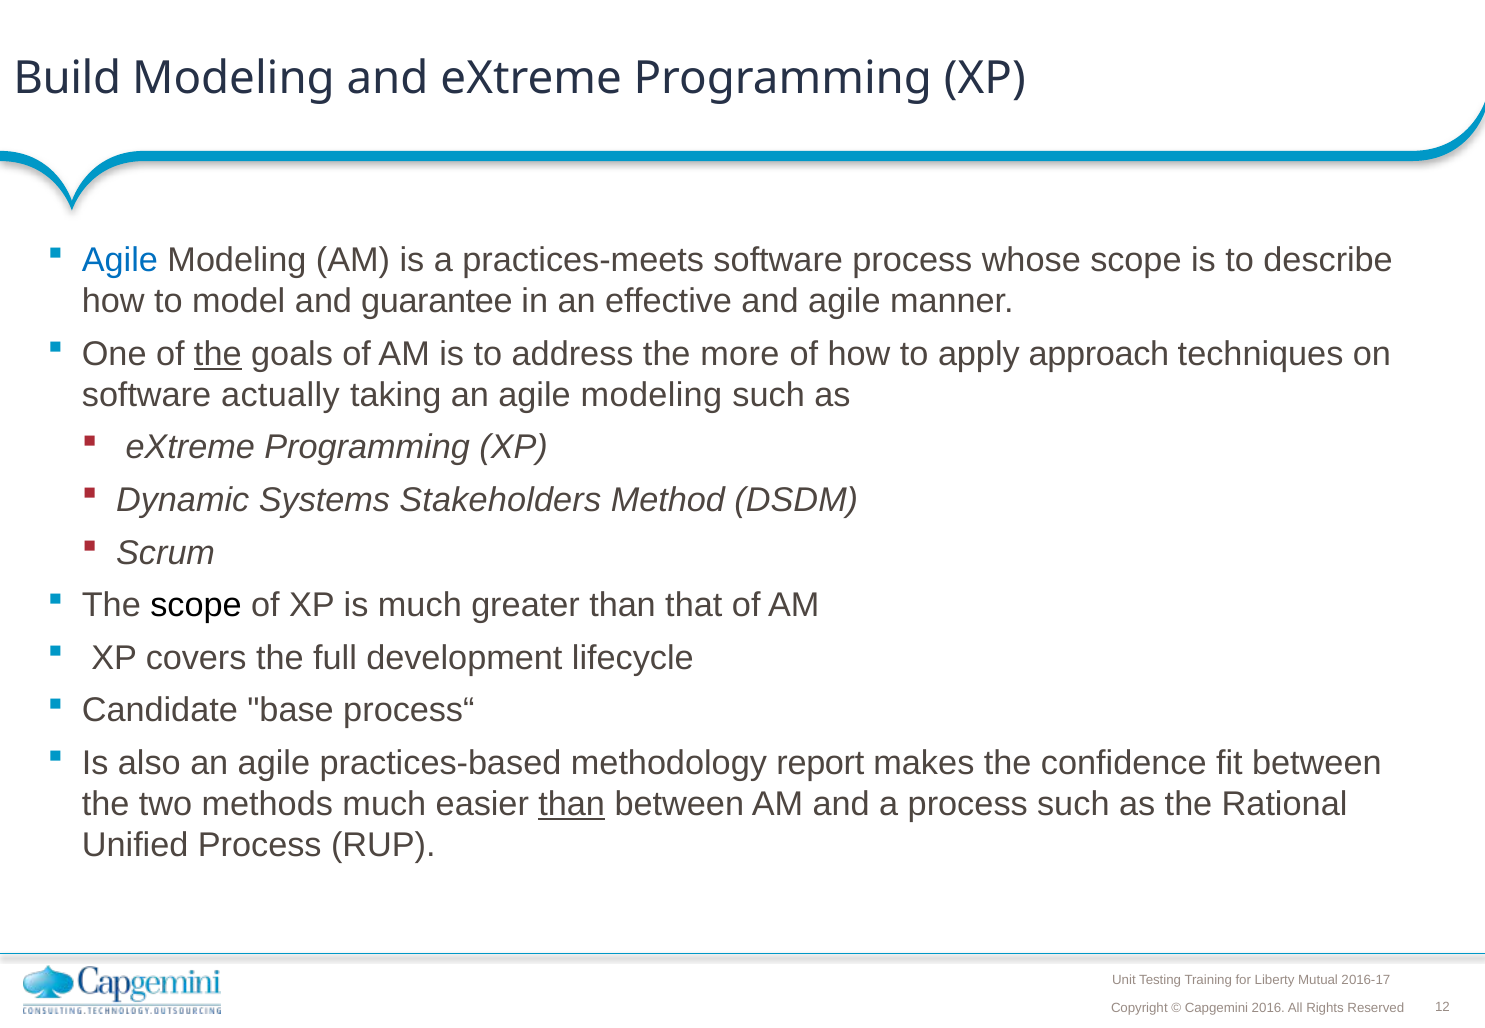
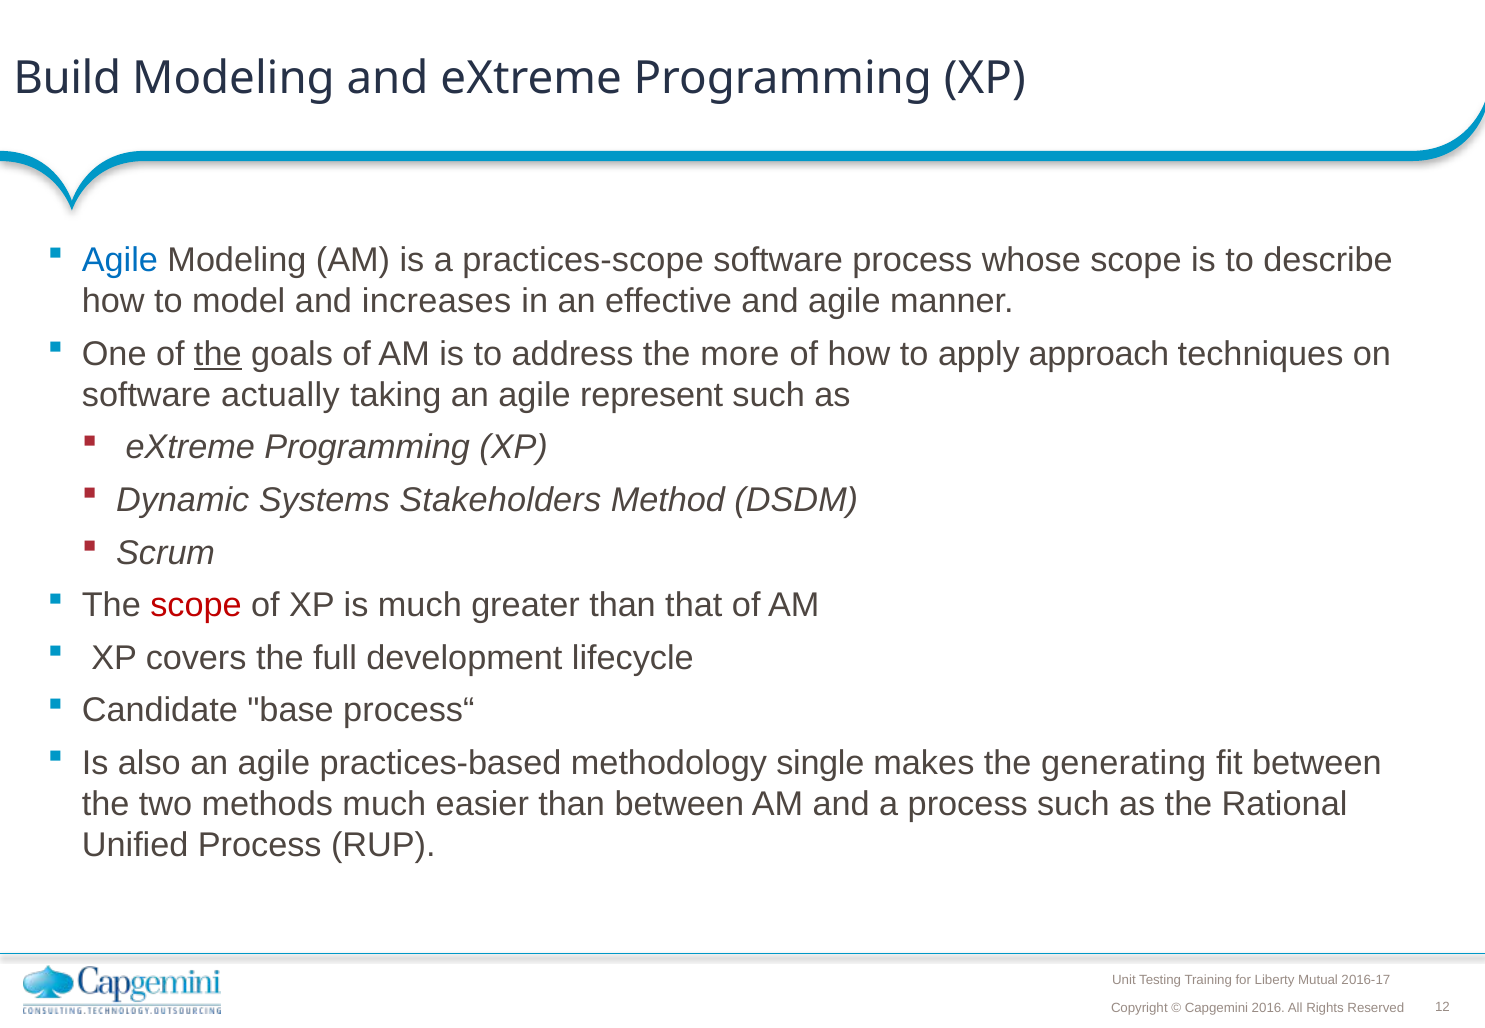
practices-meets: practices-meets -> practices-scope
guarantee: guarantee -> increases
an agile modeling: modeling -> represent
scope at (196, 605) colour: black -> red
report: report -> single
confidence: confidence -> generating
than at (572, 804) underline: present -> none
